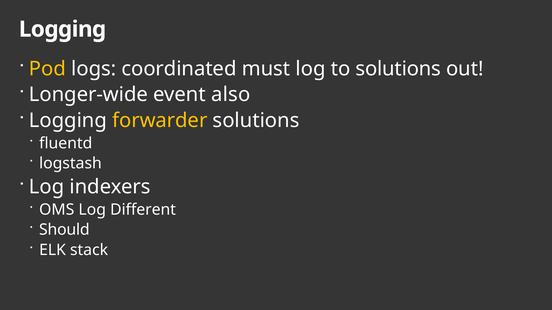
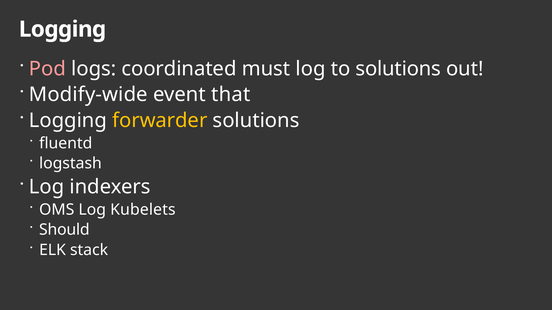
Pod colour: yellow -> pink
Longer-wide: Longer-wide -> Modify-wide
also: also -> that
Different: Different -> Kubelets
